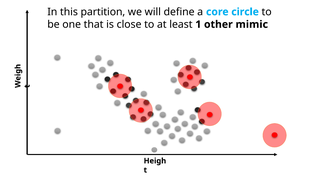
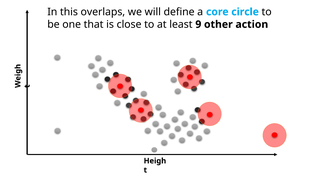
partition: partition -> overlaps
1: 1 -> 9
mimic: mimic -> action
